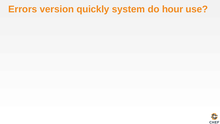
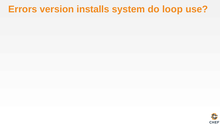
quickly: quickly -> installs
hour: hour -> loop
